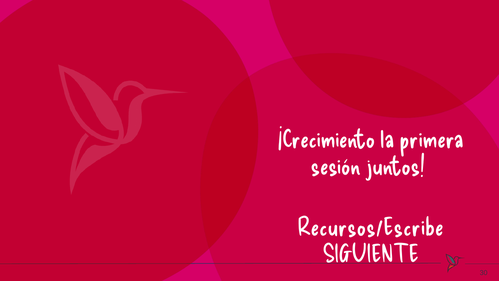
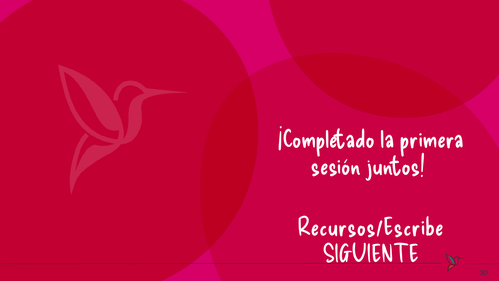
¡Crecimiento: ¡Crecimiento -> ¡Completado
